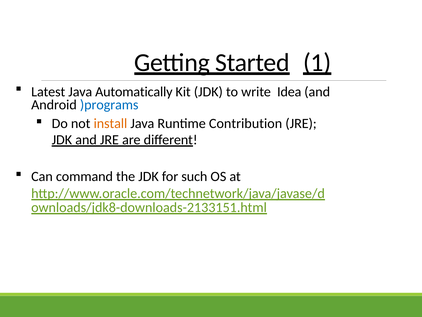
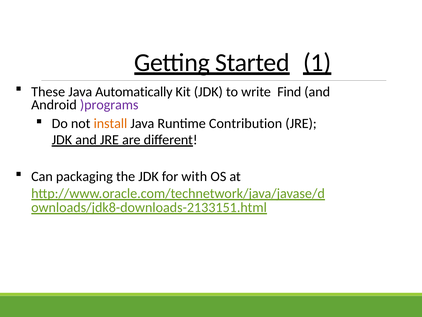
Latest: Latest -> These
Idea: Idea -> Find
)programs colour: blue -> purple
command: command -> packaging
such: such -> with
